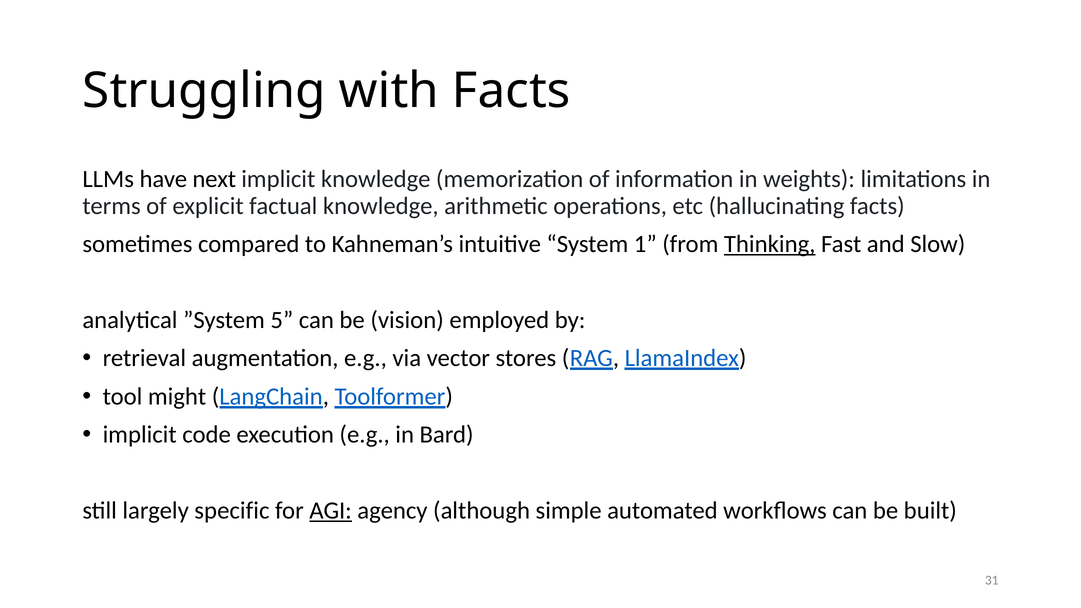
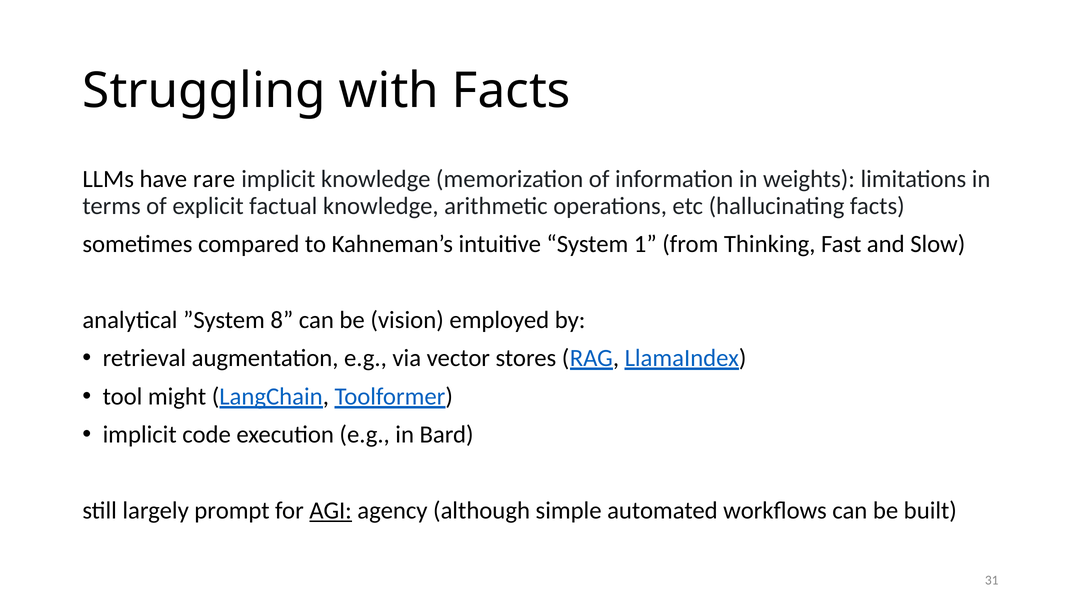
next: next -> rare
Thinking underline: present -> none
5: 5 -> 8
specific: specific -> prompt
